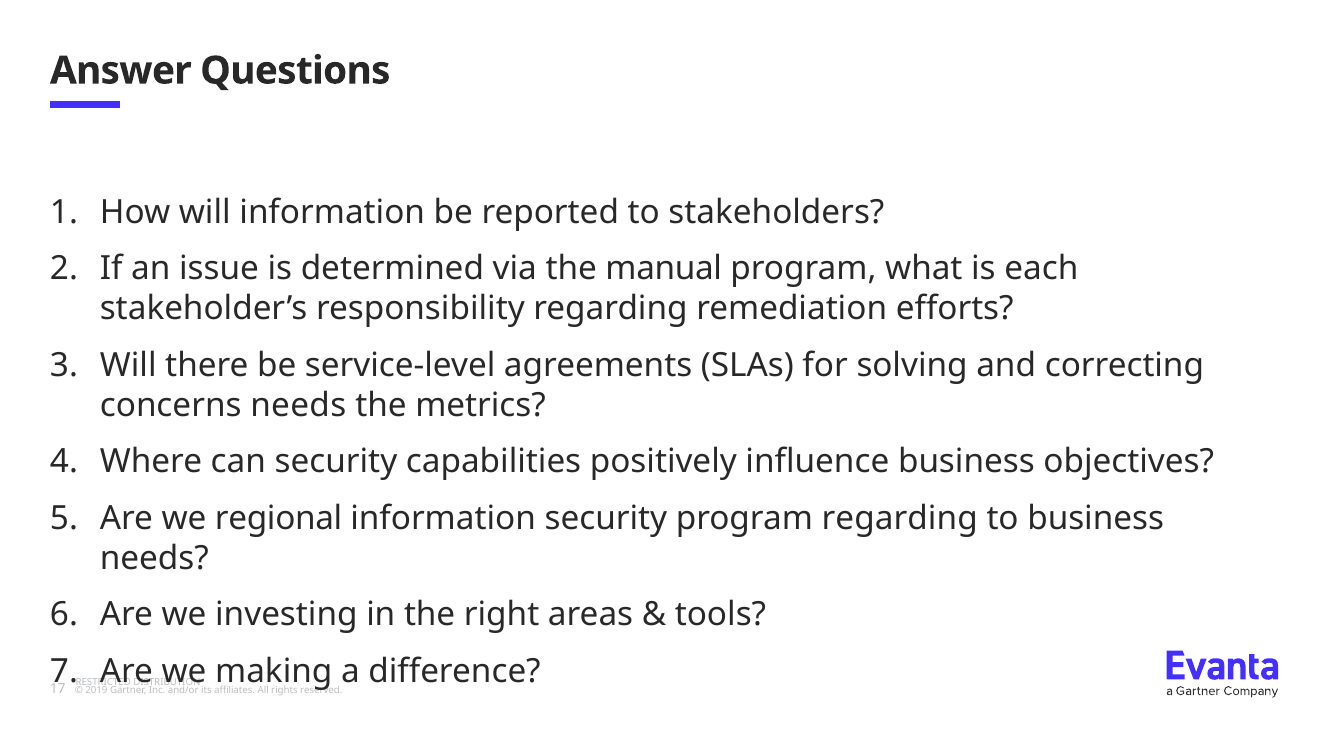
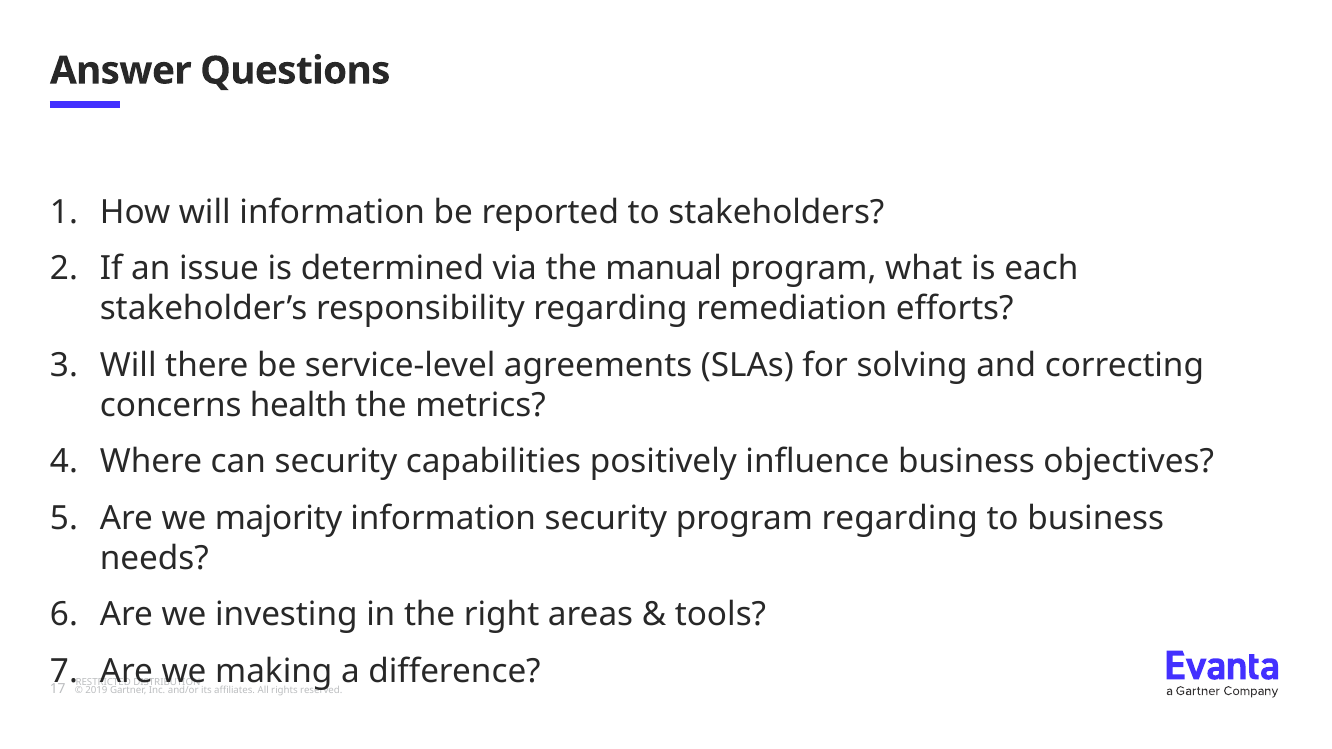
concerns needs: needs -> health
regional: regional -> majority
